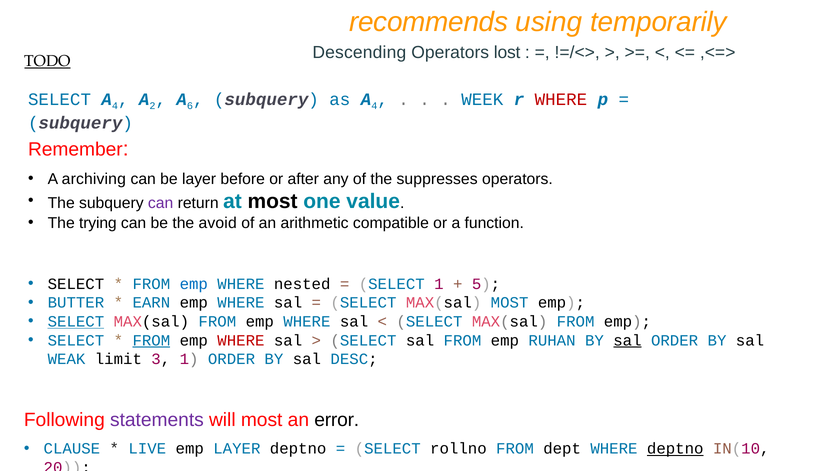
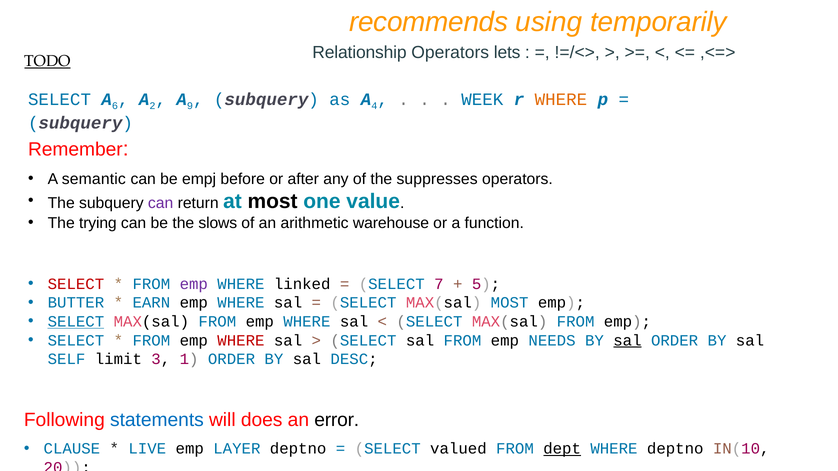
Descending: Descending -> Relationship
lost: lost -> lets
SELECT A 4: 4 -> 6
6: 6 -> 9
WHERE at (561, 99) colour: red -> orange
archiving: archiving -> semantic
be layer: layer -> empj
avoid: avoid -> slows
compatible: compatible -> warehouse
SELECT at (76, 284) colour: black -> red
emp at (194, 284) colour: blue -> purple
nested: nested -> linked
SELECT 1: 1 -> 7
FROM at (151, 341) underline: present -> none
RUHAN: RUHAN -> NEEDS
WEAK: WEAK -> SELF
statements colour: purple -> blue
will most: most -> does
rollno: rollno -> valued
dept underline: none -> present
deptno at (675, 449) underline: present -> none
